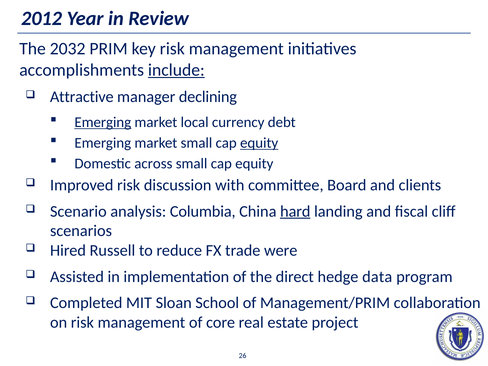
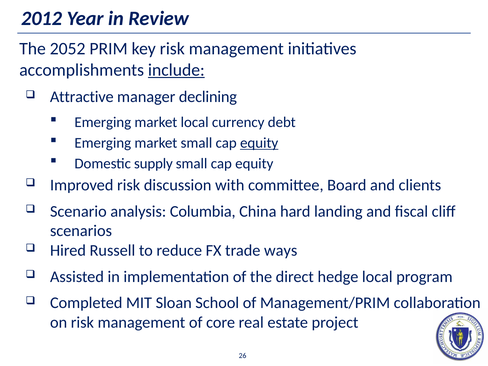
2032: 2032 -> 2052
Emerging at (103, 122) underline: present -> none
across: across -> supply
hard underline: present -> none
were: were -> ways
hedge data: data -> local
